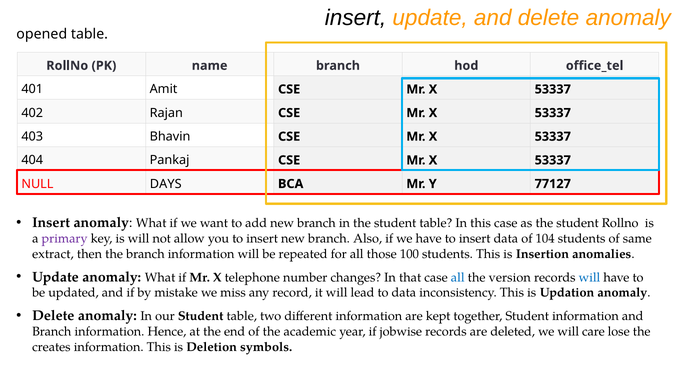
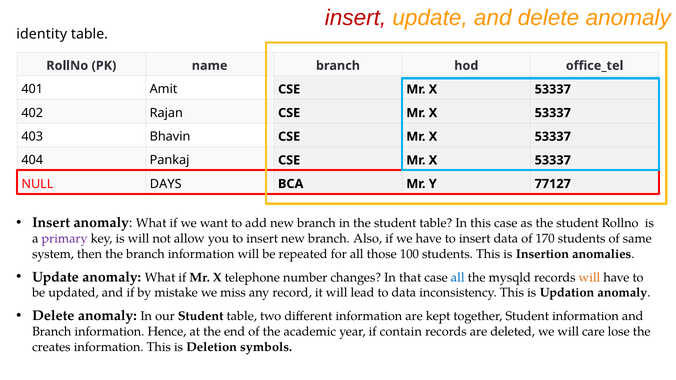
insert at (356, 18) colour: black -> red
opened: opened -> identity
104: 104 -> 170
extract: extract -> system
version: version -> mysqld
will at (589, 278) colour: blue -> orange
jobwise: jobwise -> contain
